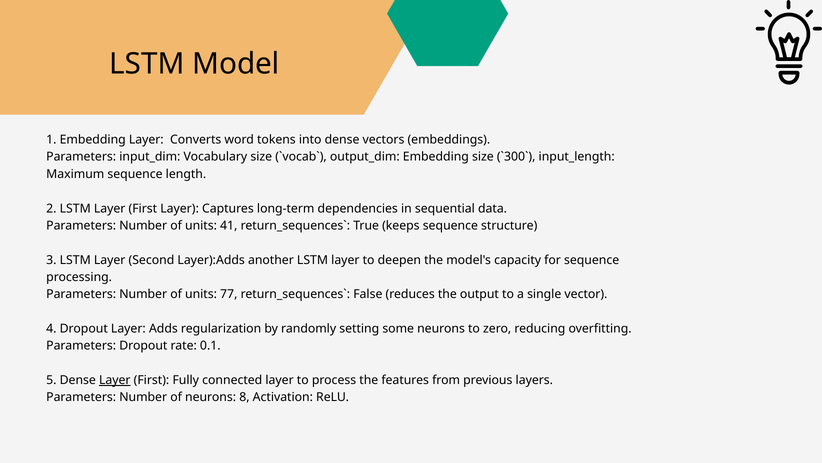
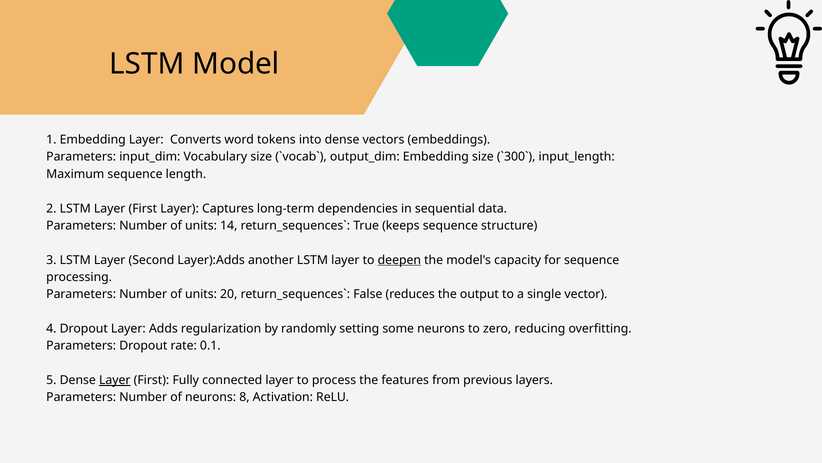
41: 41 -> 14
deepen underline: none -> present
77: 77 -> 20
